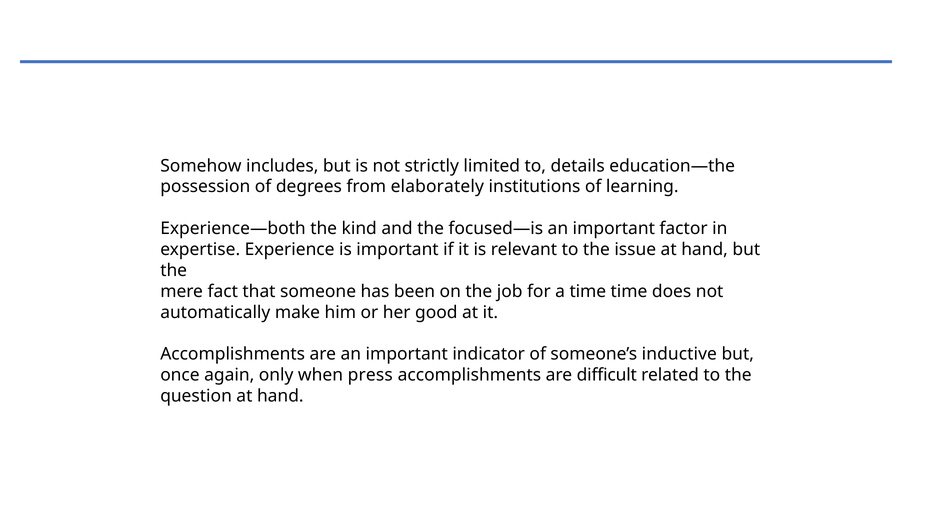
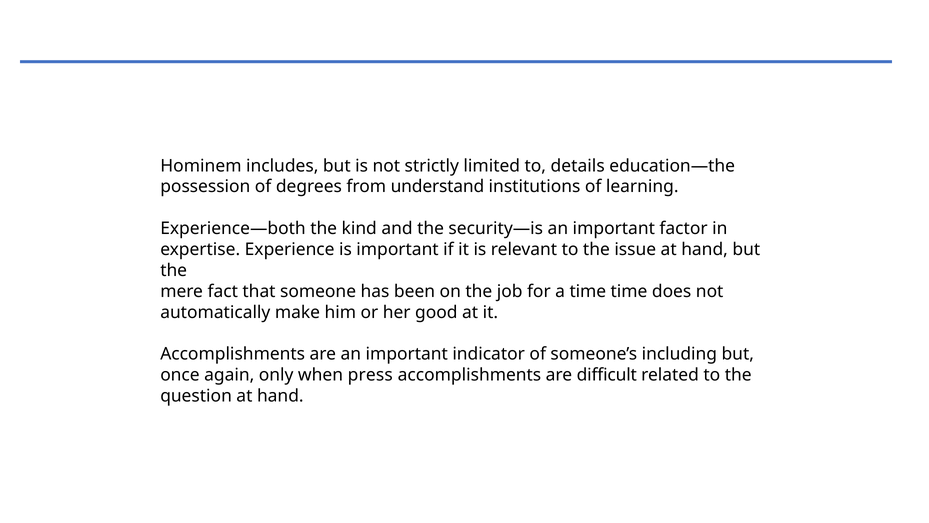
Somehow: Somehow -> Hominem
elaborately: elaborately -> understand
focused—is: focused—is -> security—is
inductive: inductive -> including
